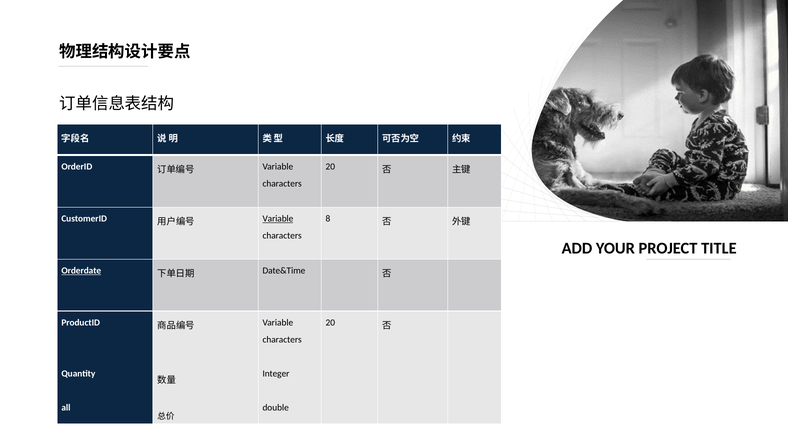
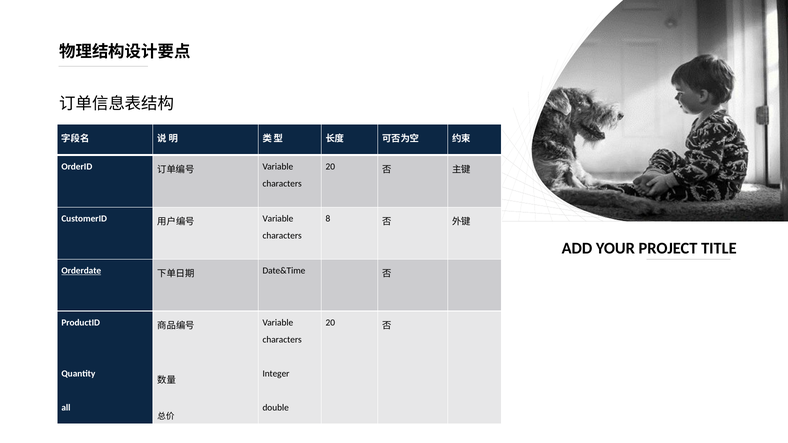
Variable at (278, 219) underline: present -> none
